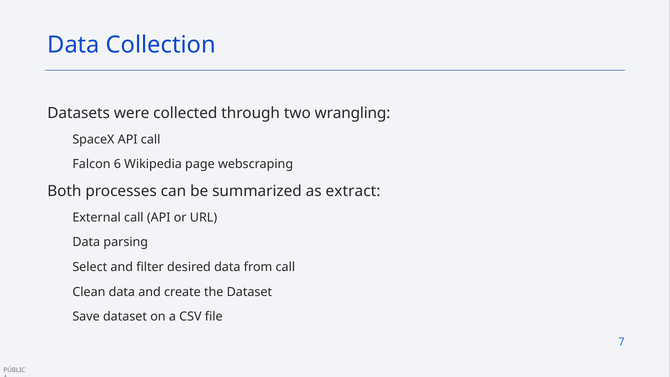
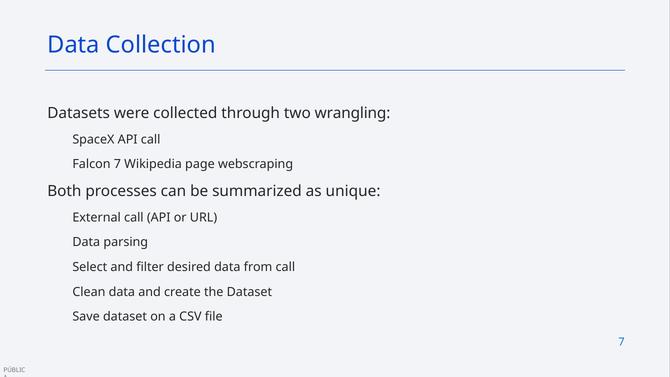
Falcon 6: 6 -> 7
extract: extract -> unique
